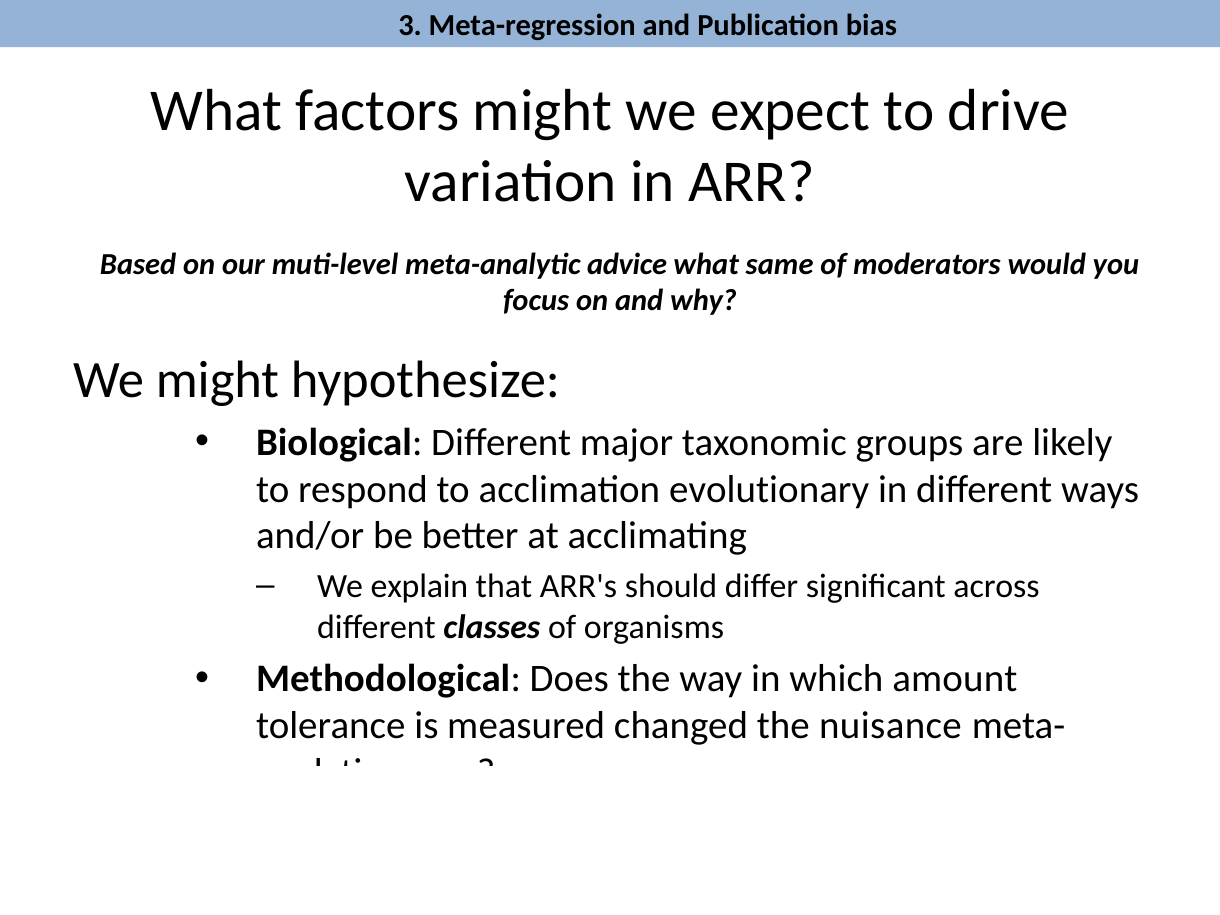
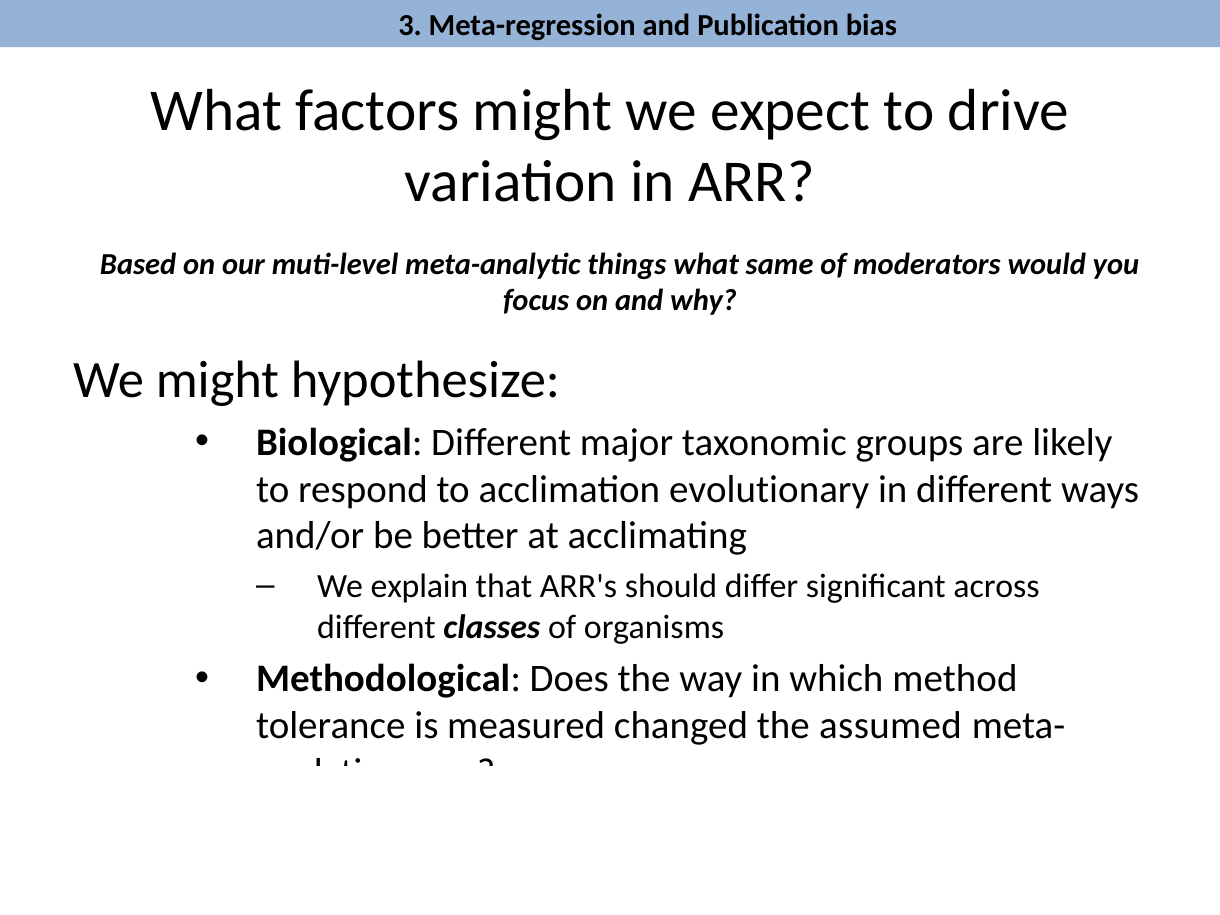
advice: advice -> things
amount: amount -> method
nuisance: nuisance -> assumed
